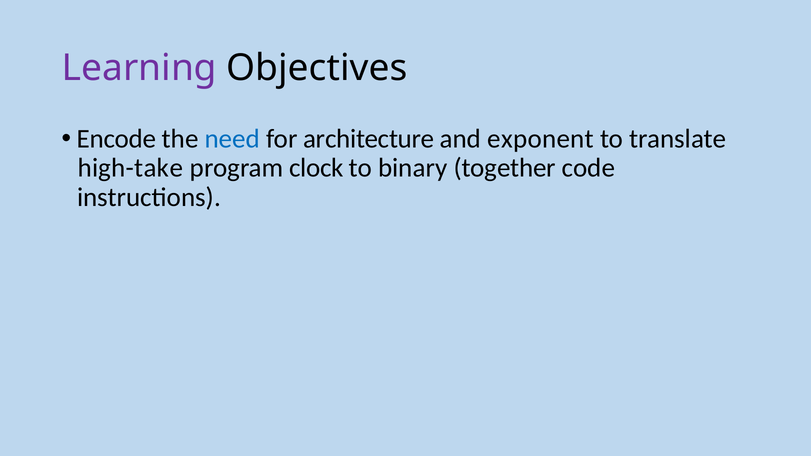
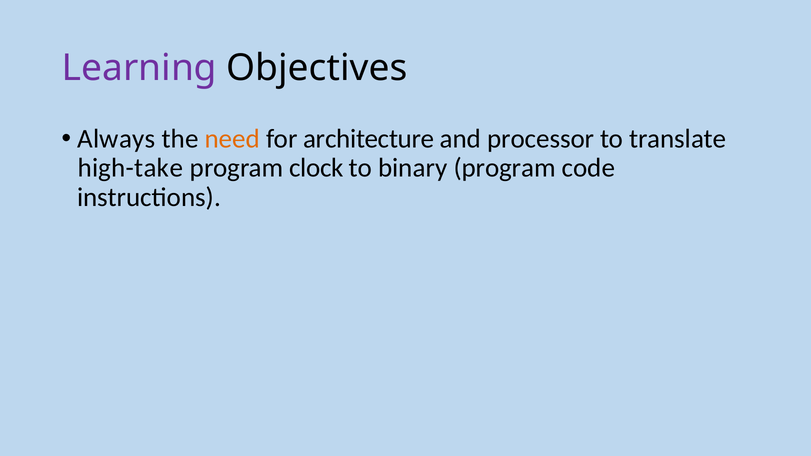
Encode: Encode -> Always
need colour: blue -> orange
exponent: exponent -> processor
binary together: together -> program
